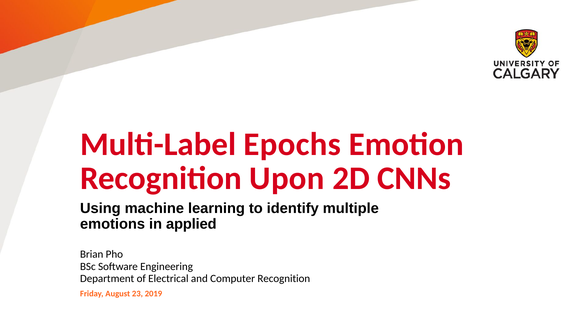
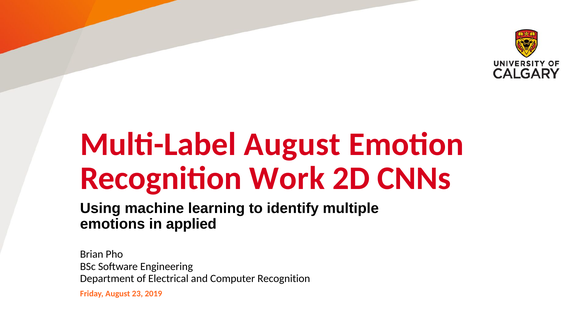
Multi-Label Epochs: Epochs -> August
Upon: Upon -> Work
